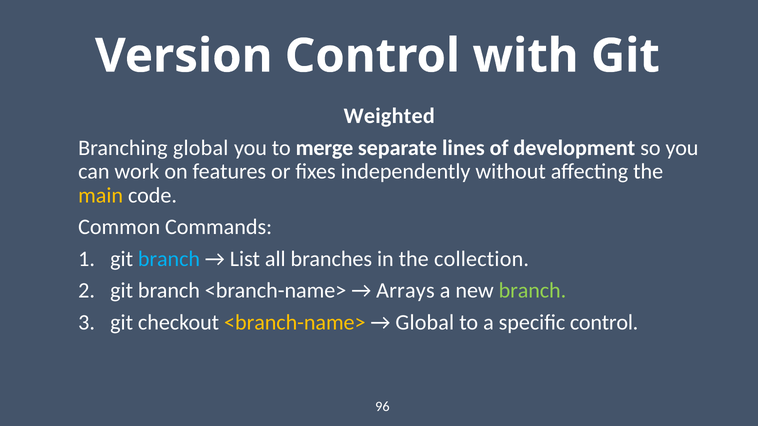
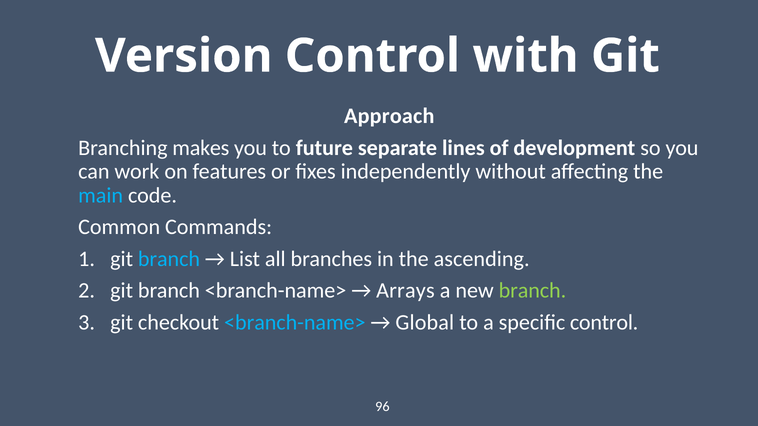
Weighted: Weighted -> Approach
Branching global: global -> makes
merge: merge -> future
main colour: yellow -> light blue
collection: collection -> ascending
<branch-name> at (295, 323) colour: yellow -> light blue
